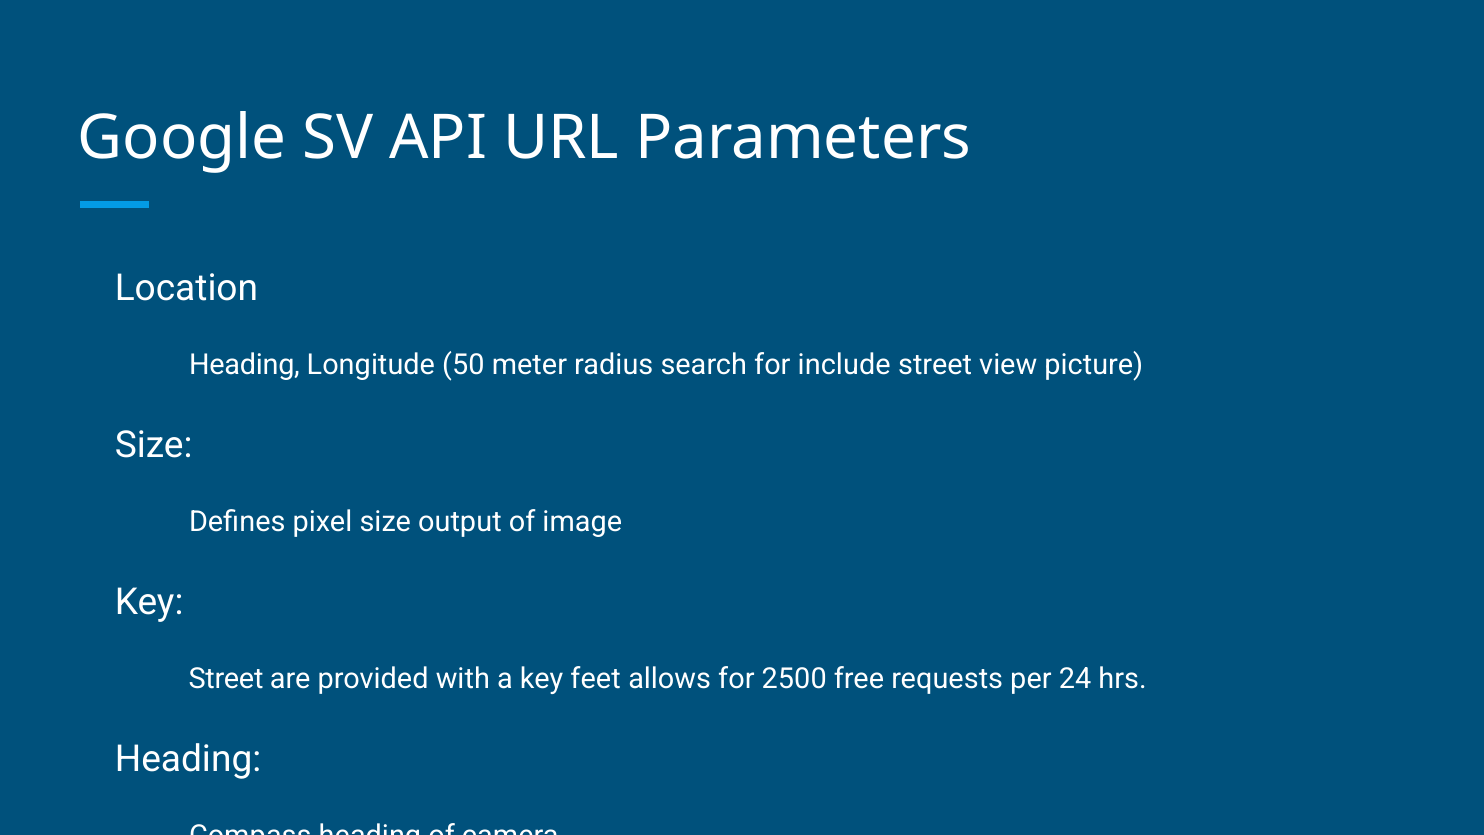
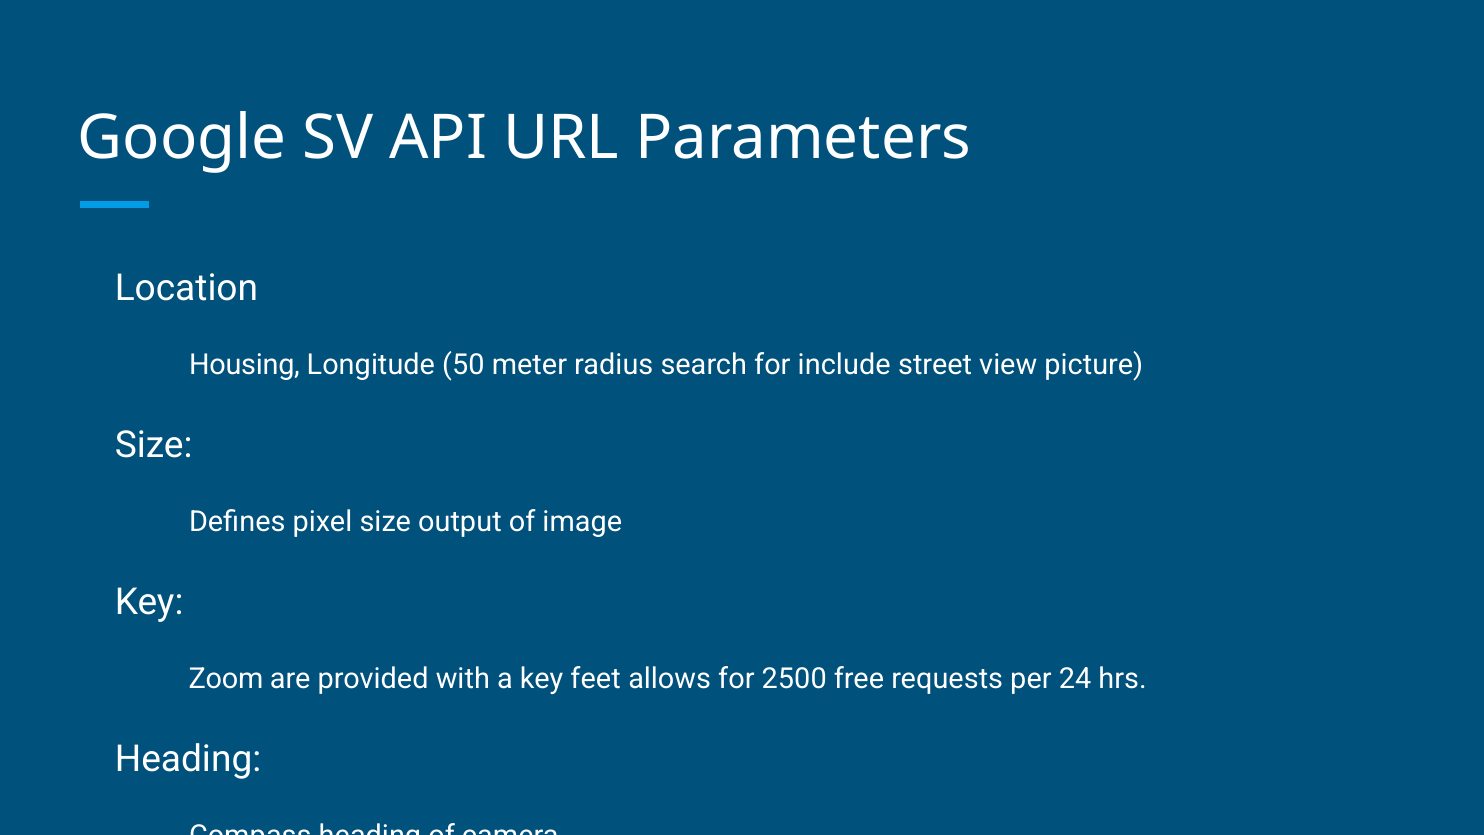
Heading at (244, 365): Heading -> Housing
Street at (226, 679): Street -> Zoom
